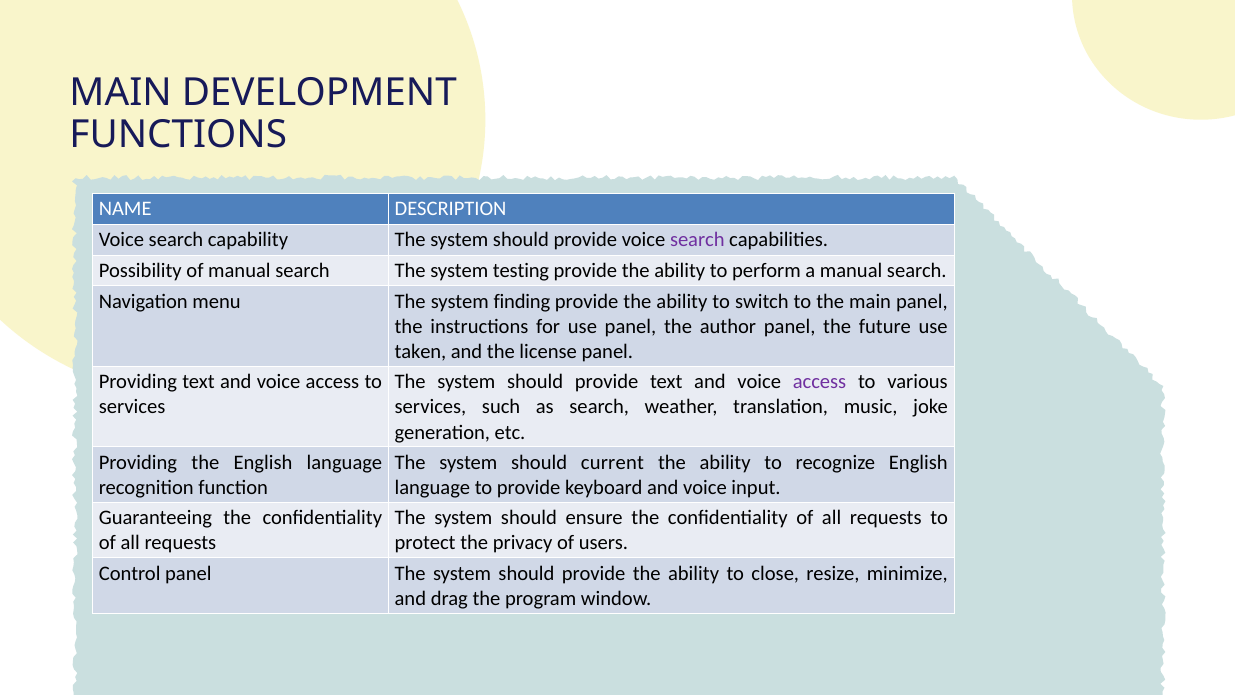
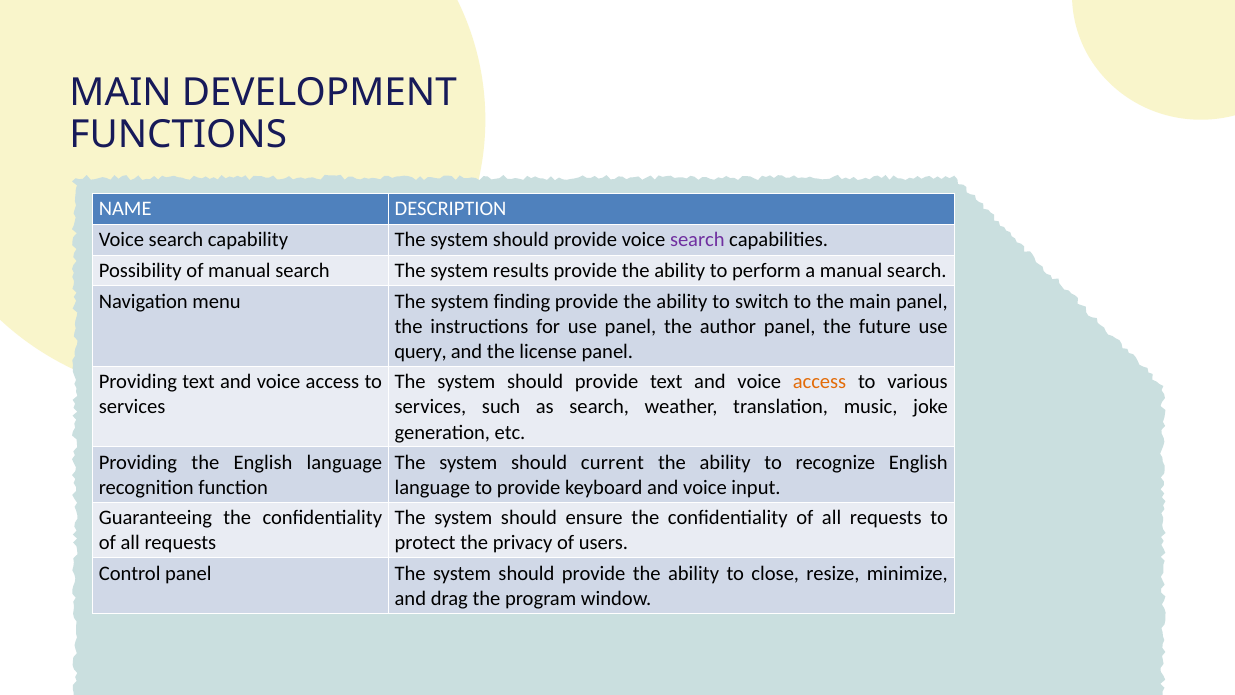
testing: testing -> results
taken: taken -> query
access at (820, 382) colour: purple -> orange
